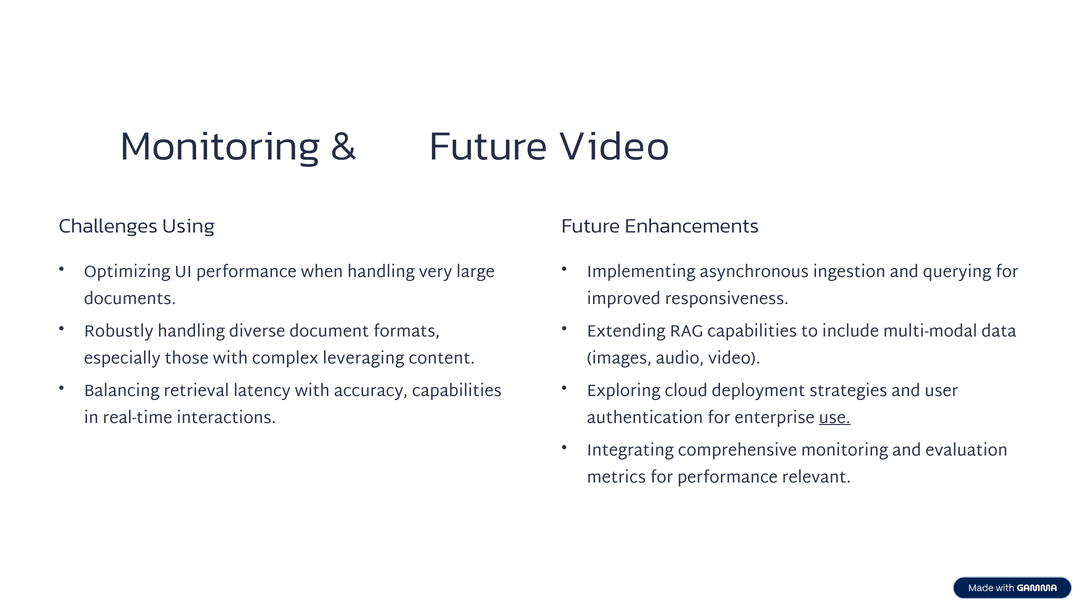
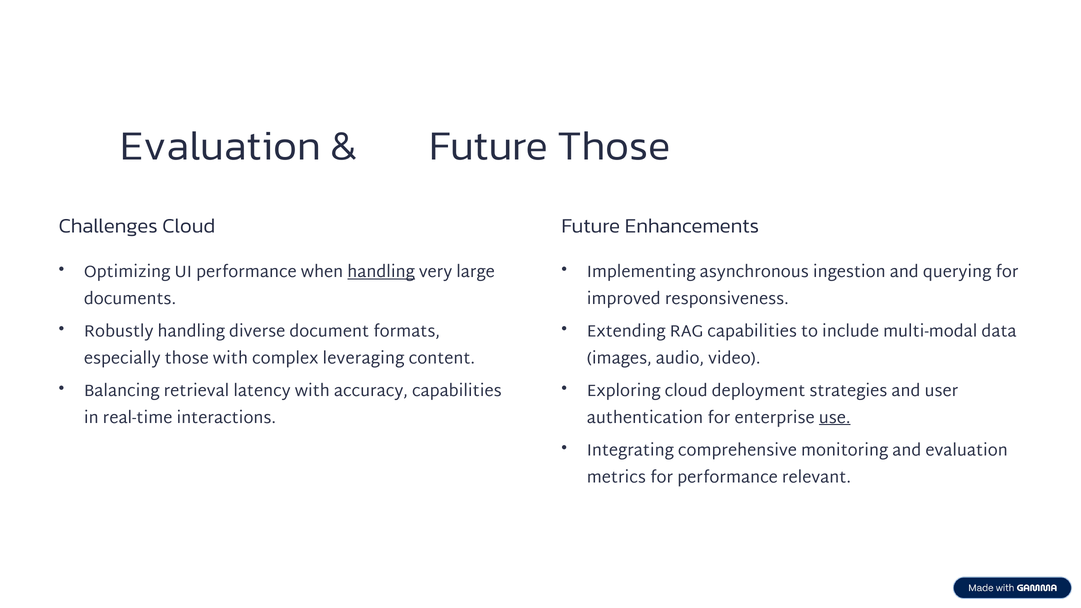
Monitoring at (221, 146): Monitoring -> Evaluation
Future Video: Video -> Those
Challenges Using: Using -> Cloud
handling at (381, 272) underline: none -> present
